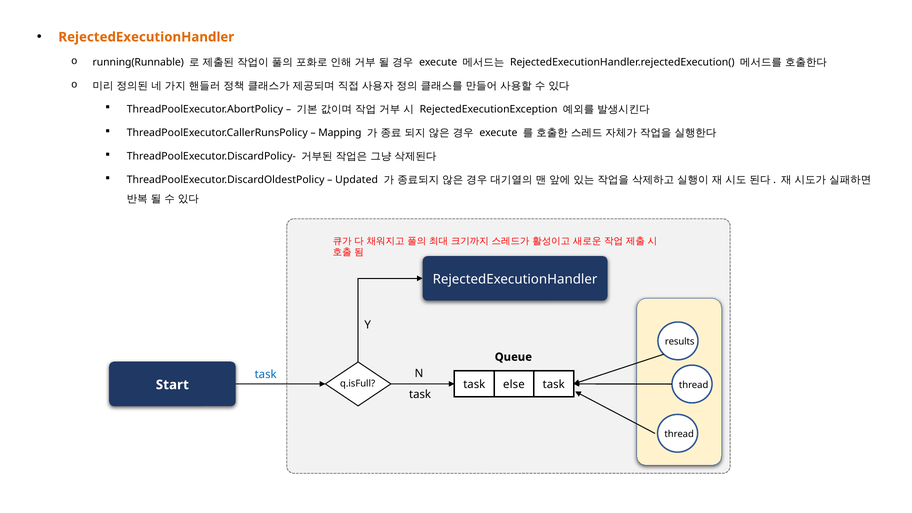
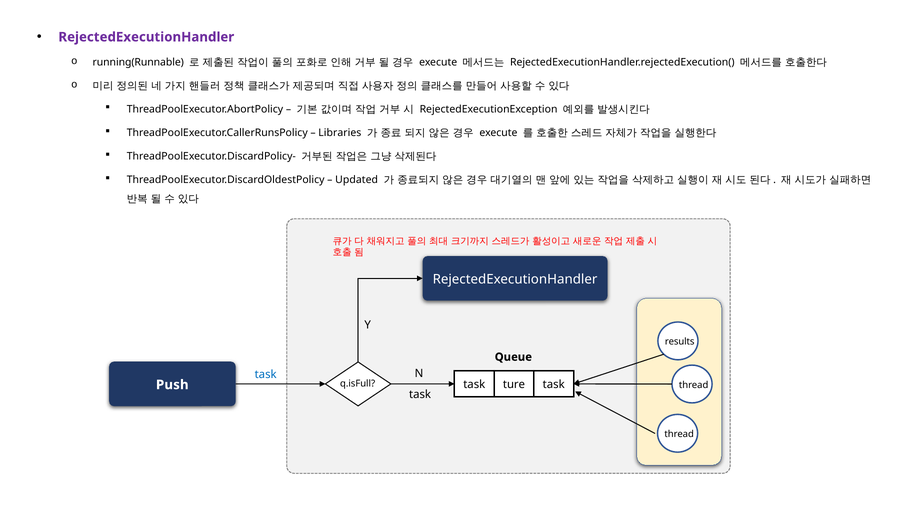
RejectedExecutionHandler at (146, 37) colour: orange -> purple
Mapping: Mapping -> Libraries
Start: Start -> Push
else: else -> ture
